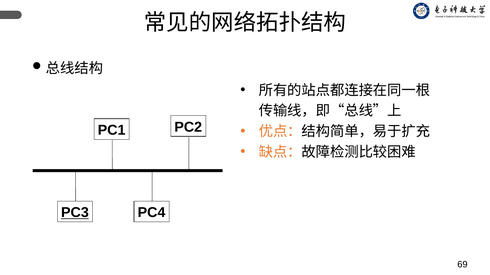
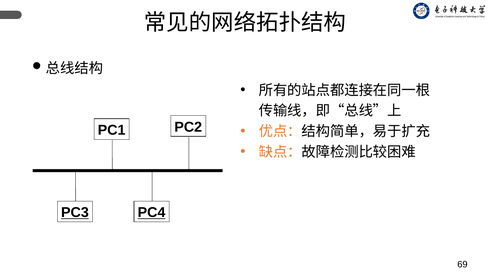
PC4 underline: none -> present
